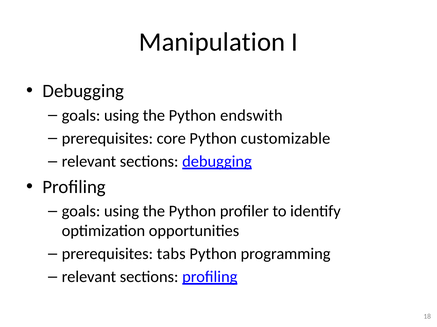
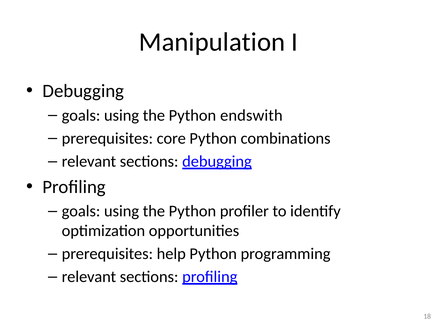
customizable: customizable -> combinations
tabs: tabs -> help
